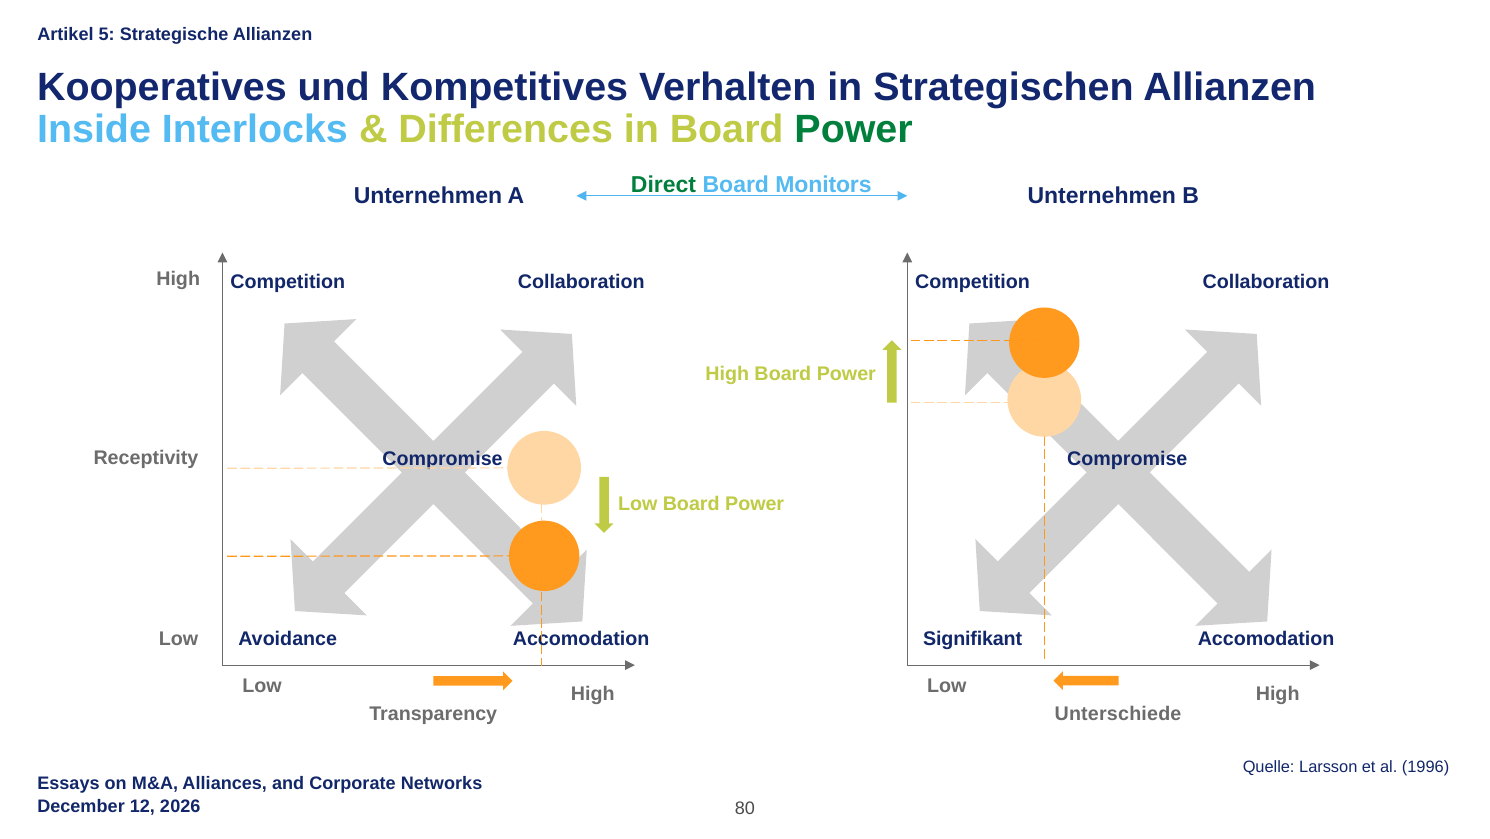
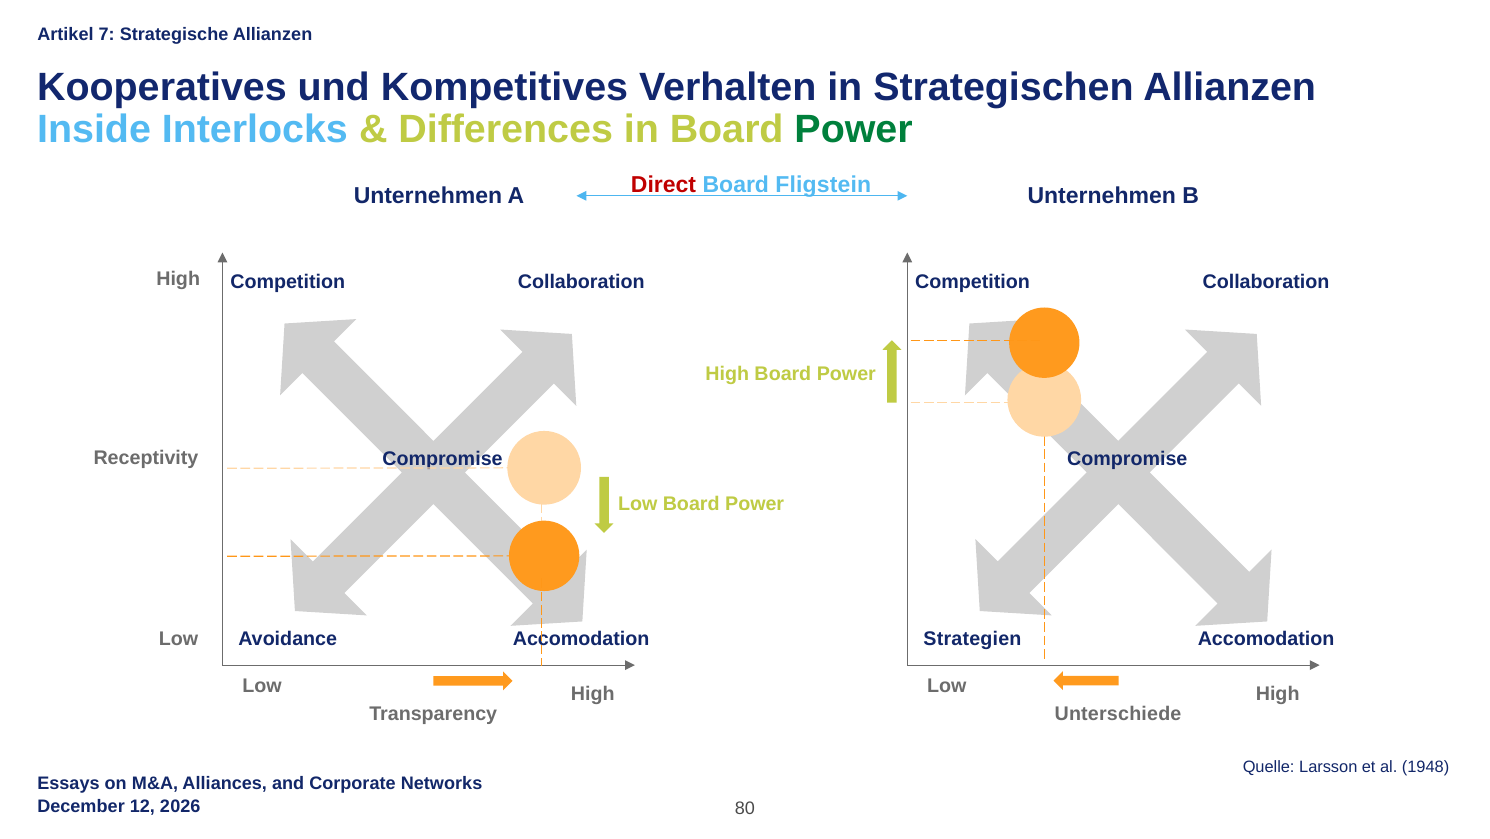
5: 5 -> 7
Direct colour: green -> red
Monitors: Monitors -> Fligstein
Signifikant: Signifikant -> Strategien
1996: 1996 -> 1948
